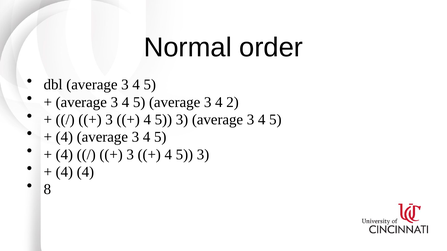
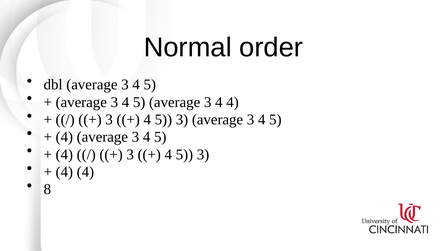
3 4 2: 2 -> 4
